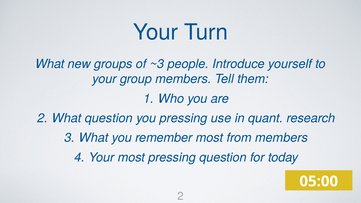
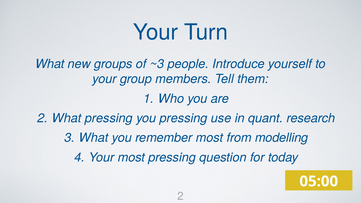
What question: question -> pressing
from members: members -> modelling
